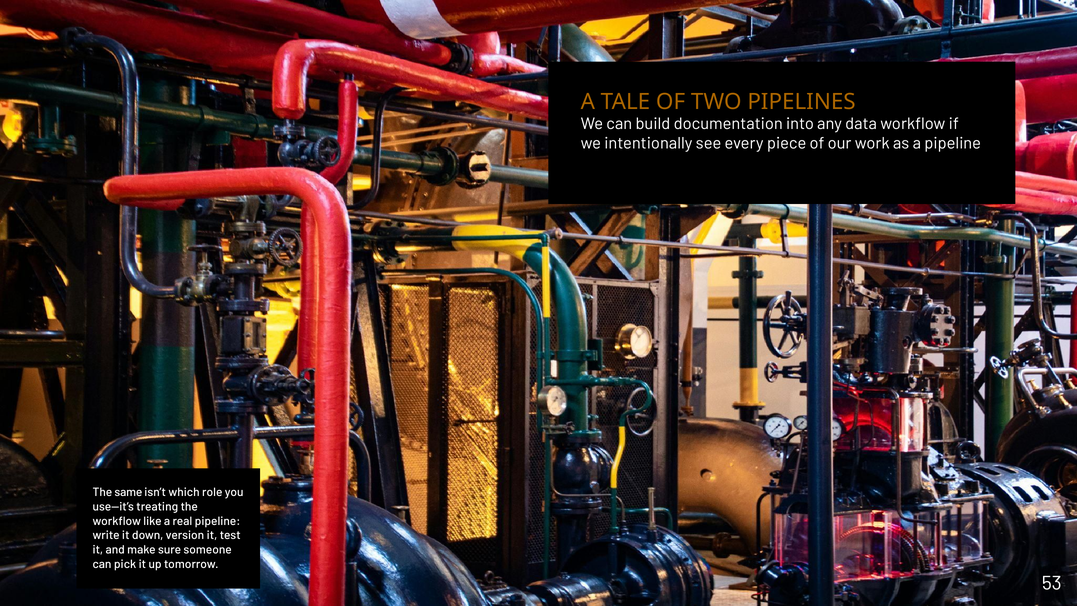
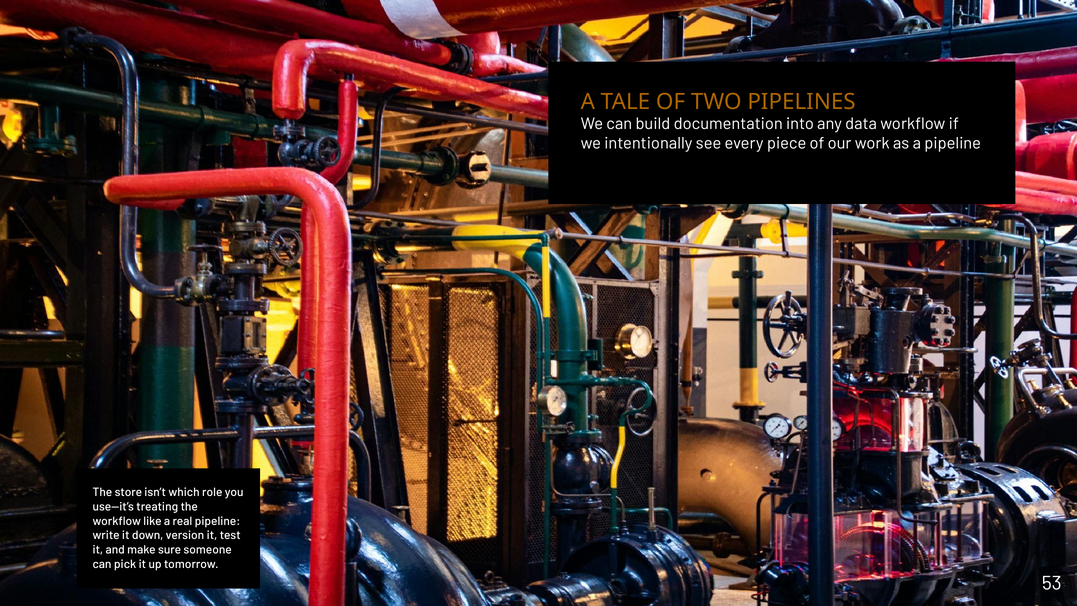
same: same -> store
